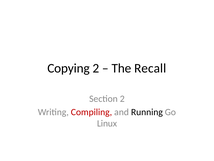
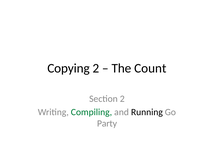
Recall: Recall -> Count
Compiling colour: red -> green
Linux: Linux -> Party
